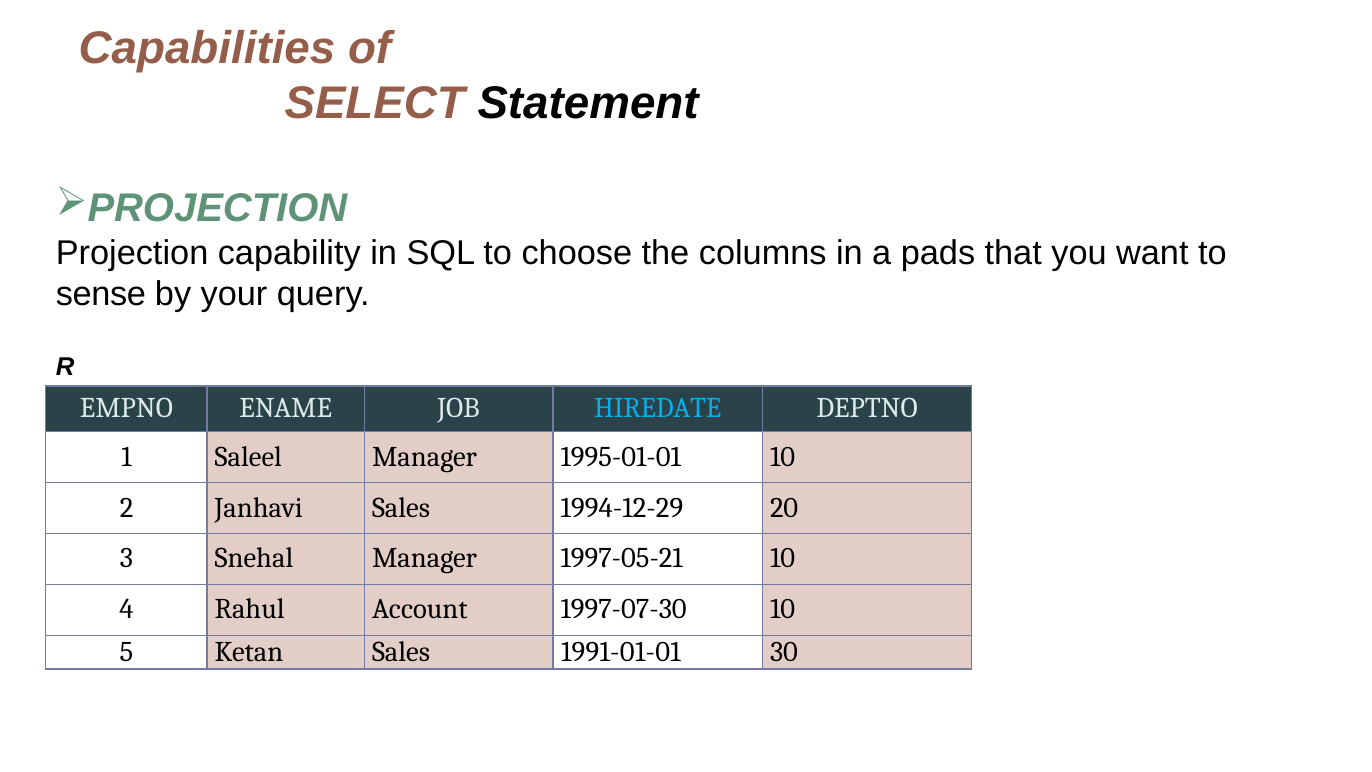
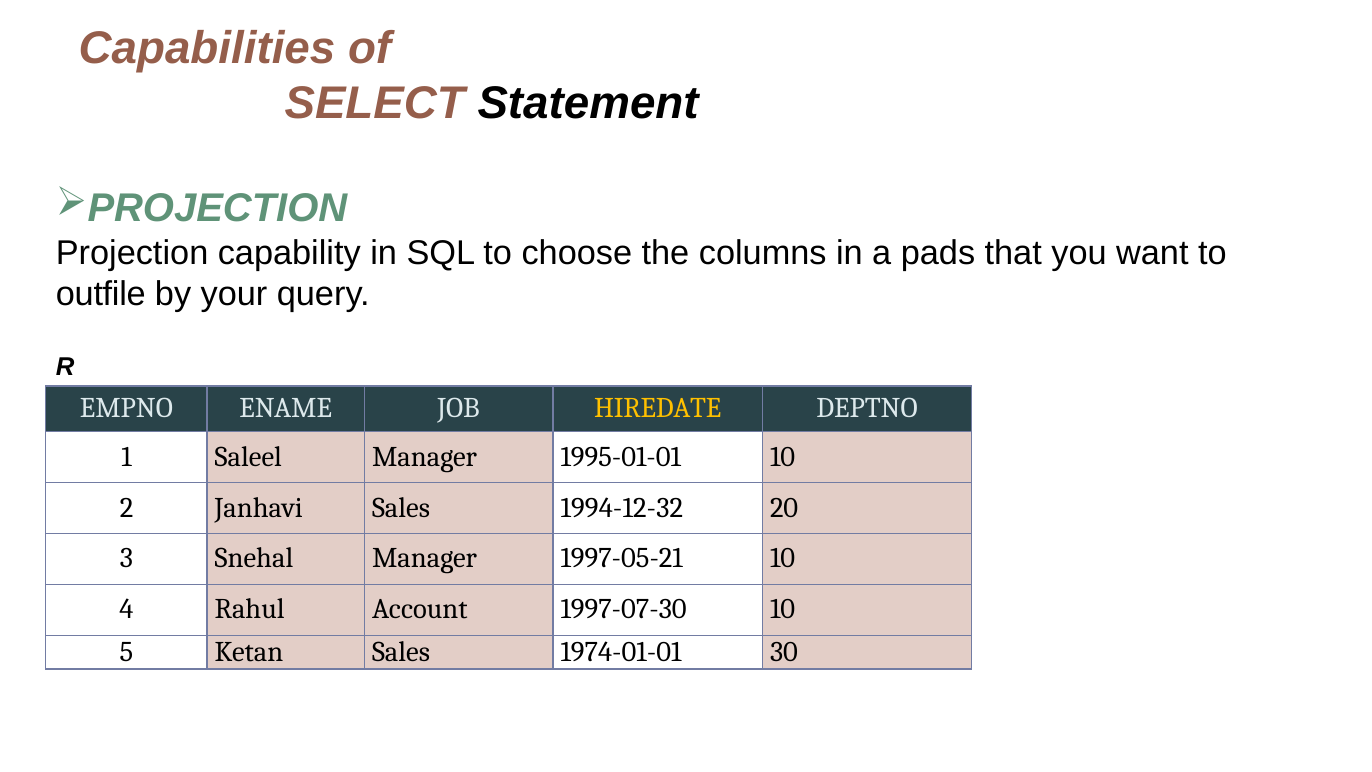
sense: sense -> outfile
HIREDATE colour: light blue -> yellow
1994-12-29: 1994-12-29 -> 1994-12-32
1991-01-01: 1991-01-01 -> 1974-01-01
